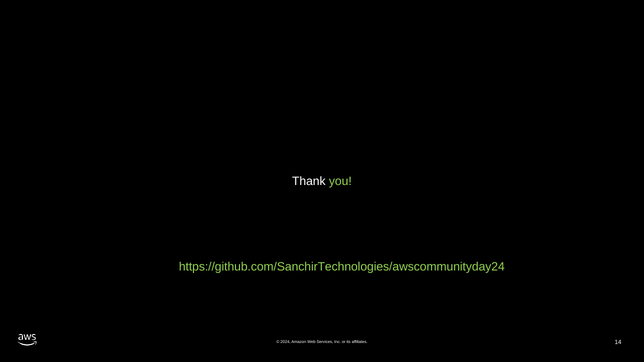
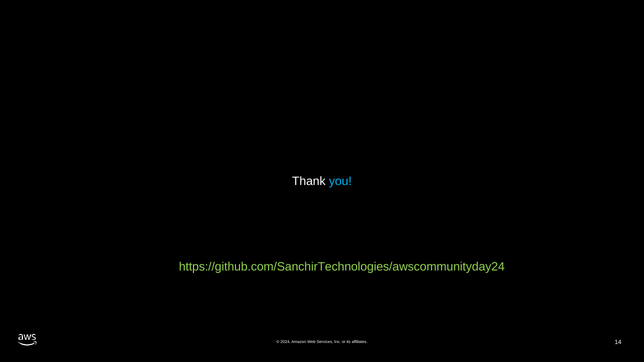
you colour: light green -> light blue
